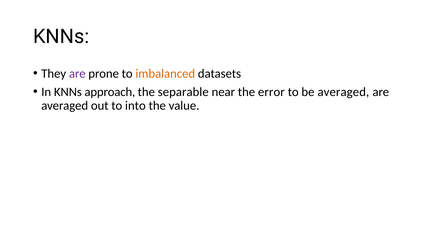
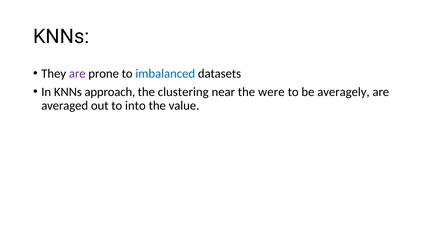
imbalanced colour: orange -> blue
separable: separable -> clustering
error: error -> were
be averaged: averaged -> averagely
